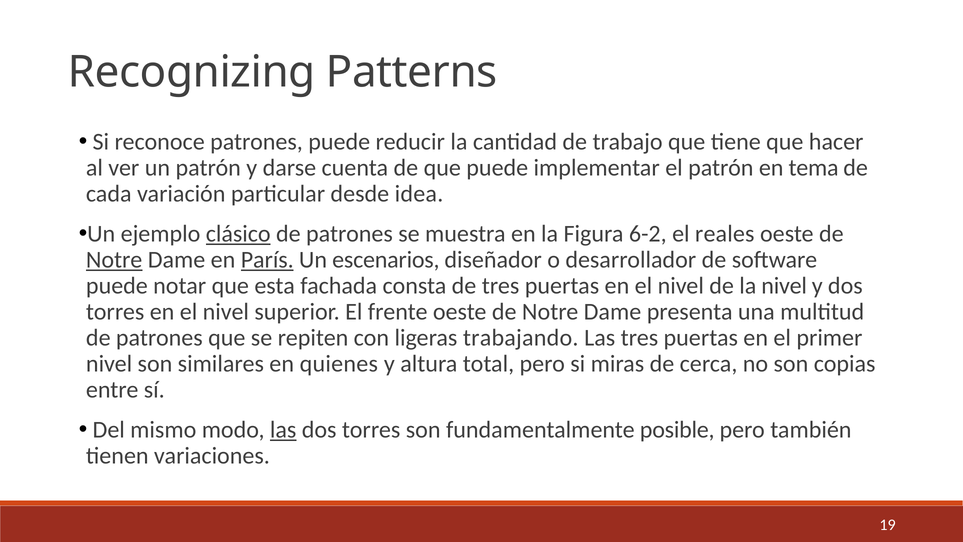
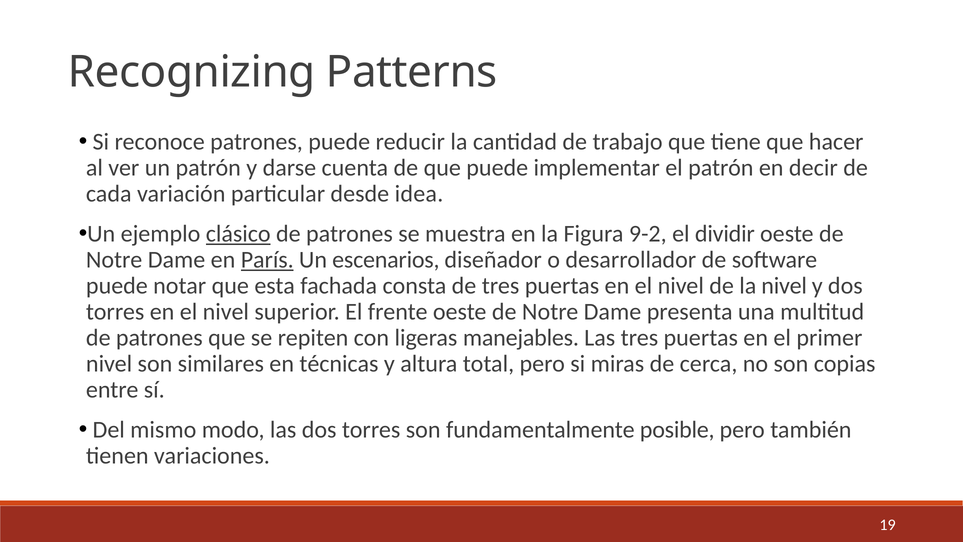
tema: tema -> decir
6-2: 6-2 -> 9-2
reales: reales -> dividir
Notre at (114, 260) underline: present -> none
trabajando: trabajando -> manejables
quienes: quienes -> técnicas
las at (283, 430) underline: present -> none
